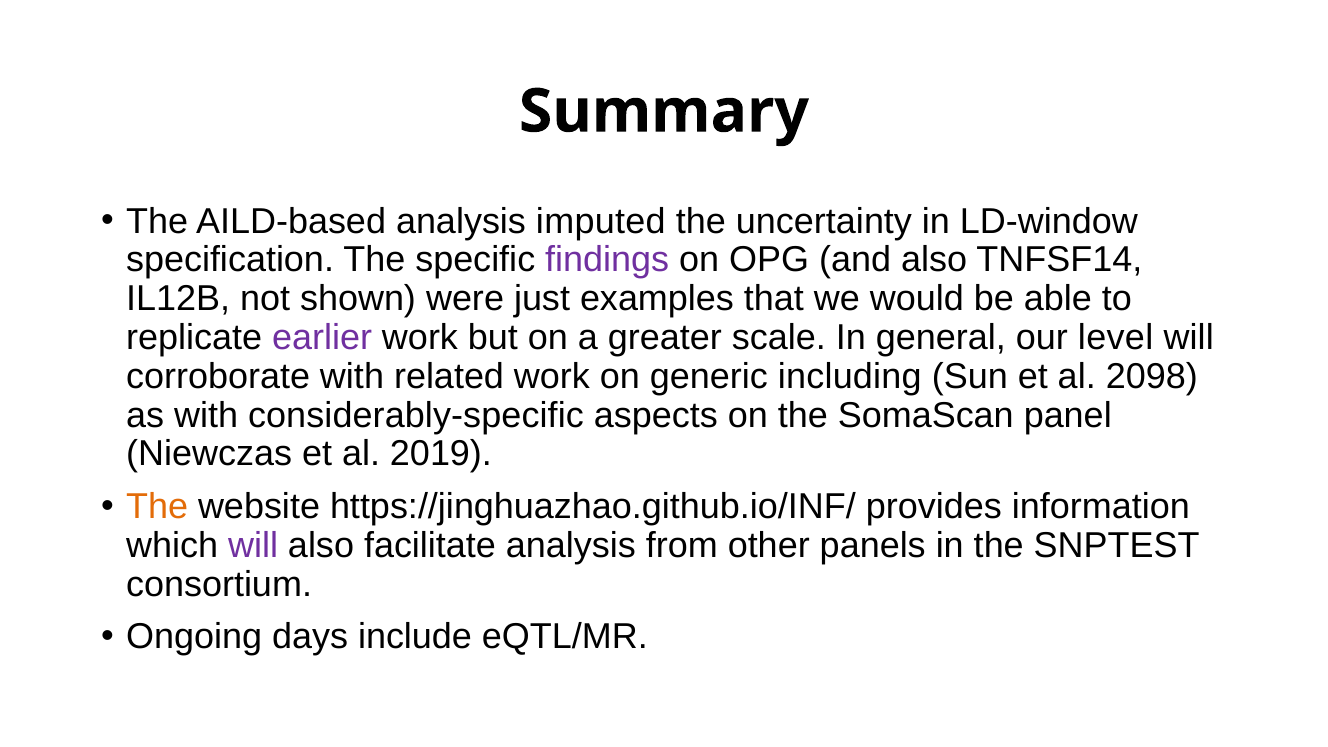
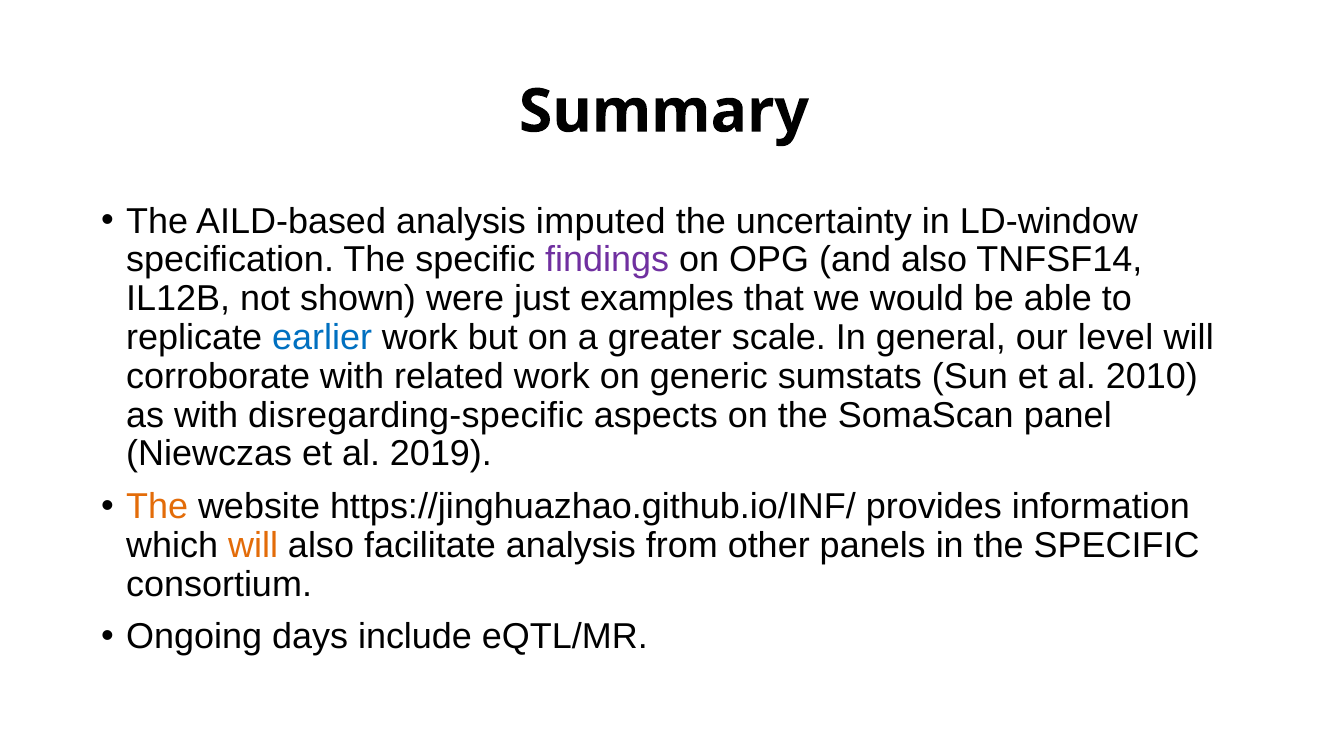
earlier colour: purple -> blue
including: including -> sumstats
2098: 2098 -> 2010
considerably-specific: considerably-specific -> disregarding-specific
will at (253, 546) colour: purple -> orange
in the SNPTEST: SNPTEST -> SPECIFIC
